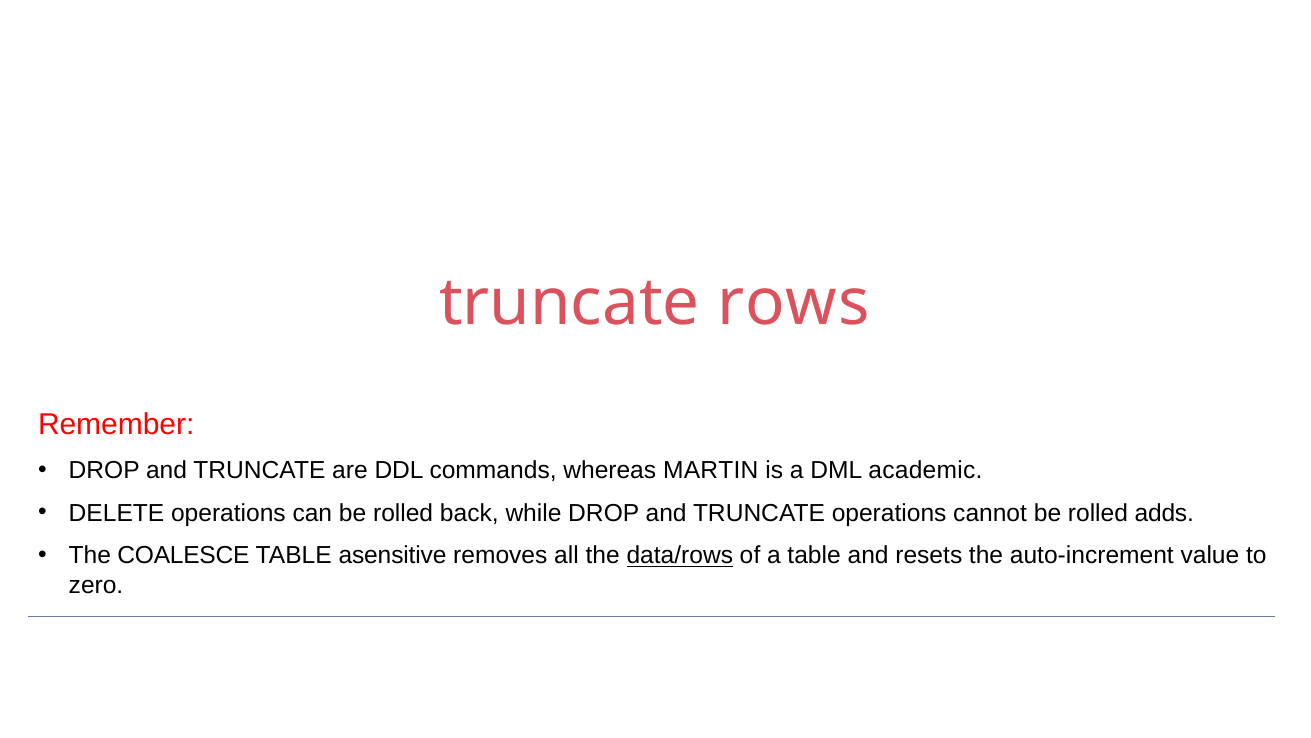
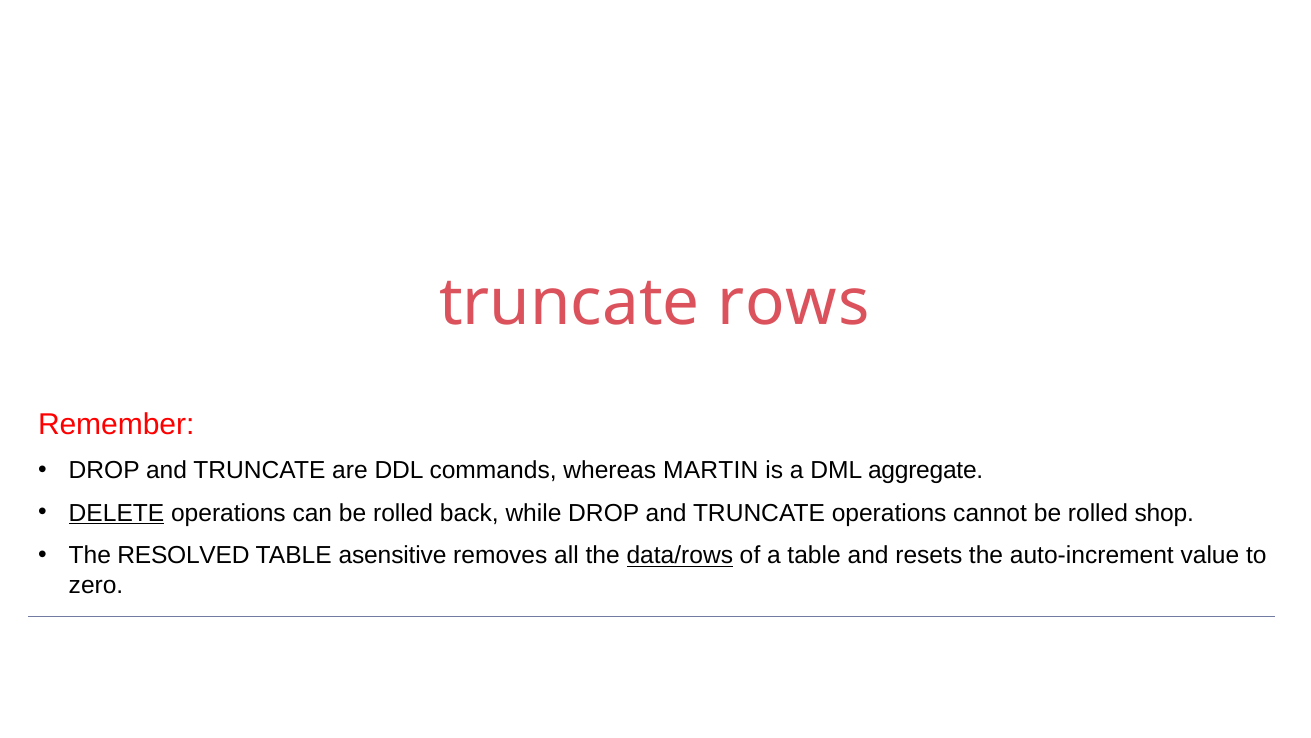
academic: academic -> aggregate
DELETE underline: none -> present
adds: adds -> shop
COALESCE: COALESCE -> RESOLVED
